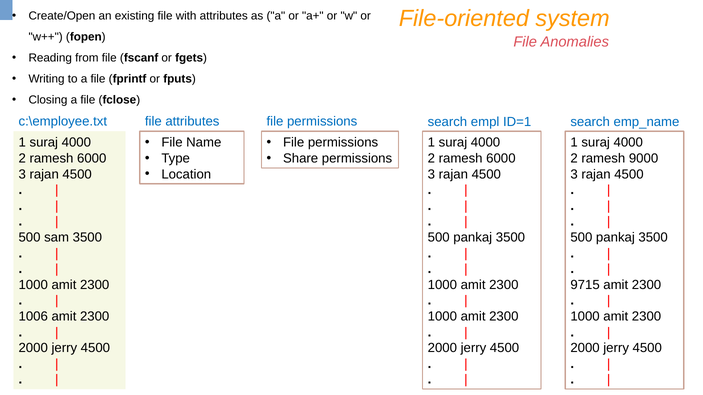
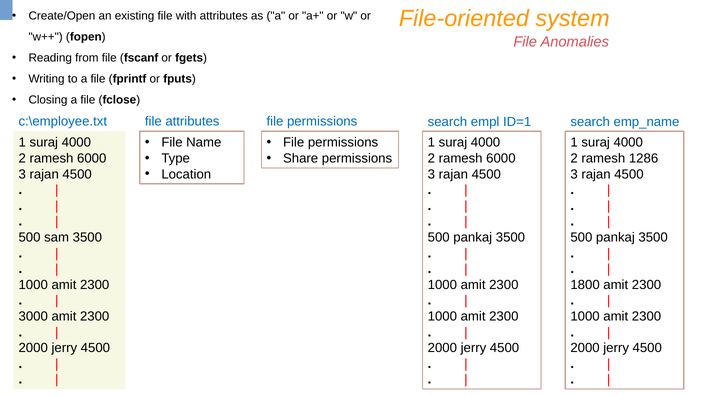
9000: 9000 -> 1286
9715: 9715 -> 1800
1006: 1006 -> 3000
